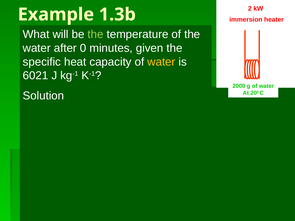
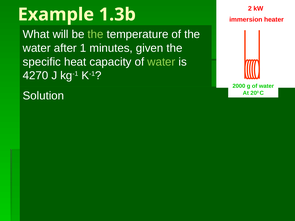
0: 0 -> 1
water at (161, 62) colour: yellow -> light green
6021: 6021 -> 4270
